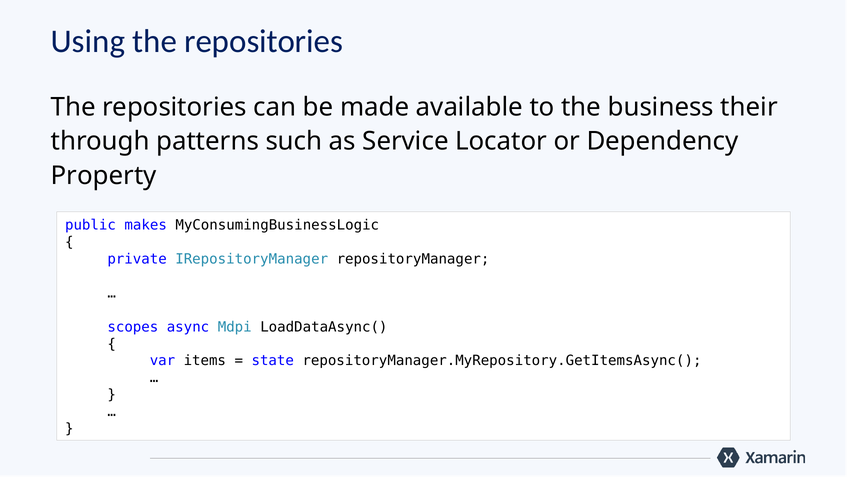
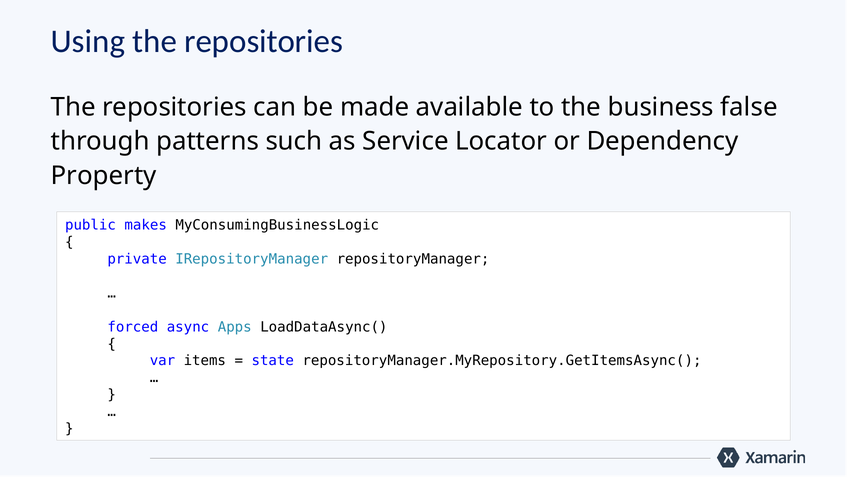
their: their -> false
scopes: scopes -> forced
Mdpi: Mdpi -> Apps
